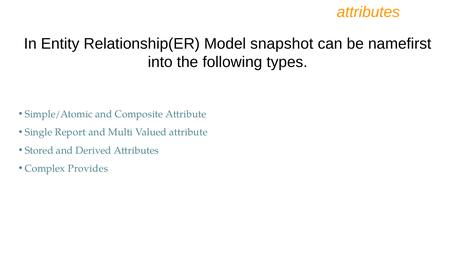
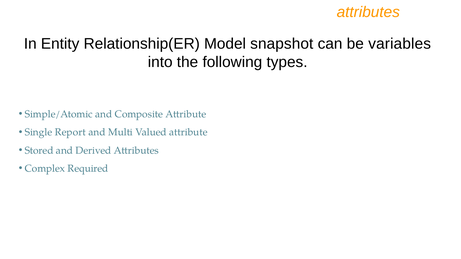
namefirst: namefirst -> variables
Provides: Provides -> Required
